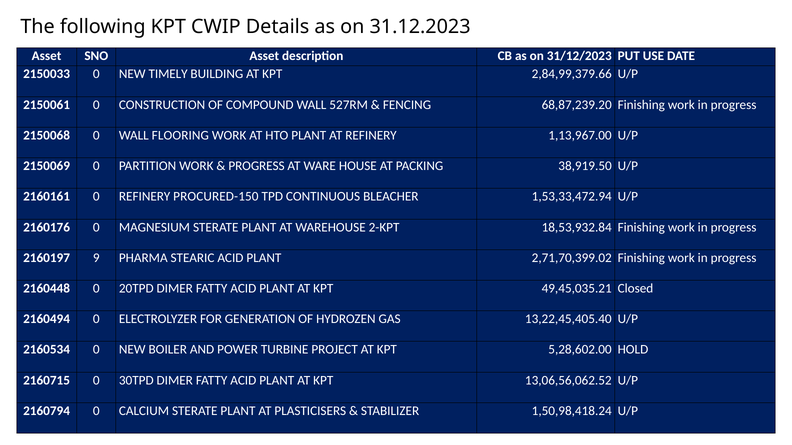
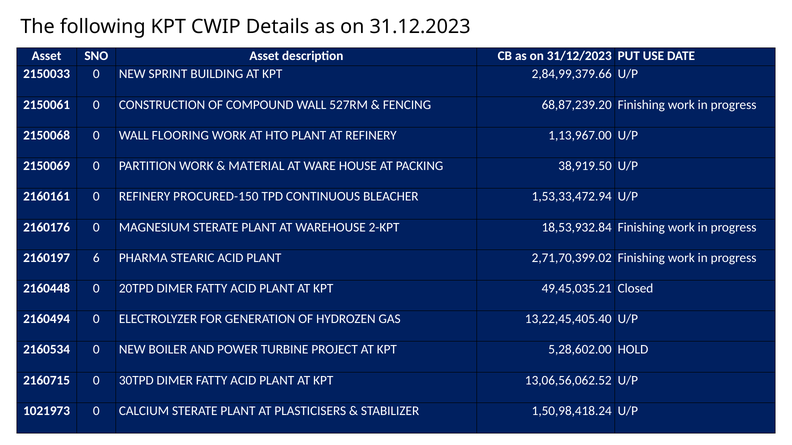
TIMELY: TIMELY -> SPRINT
PROGRESS at (257, 166): PROGRESS -> MATERIAL
9: 9 -> 6
2160794: 2160794 -> 1021973
